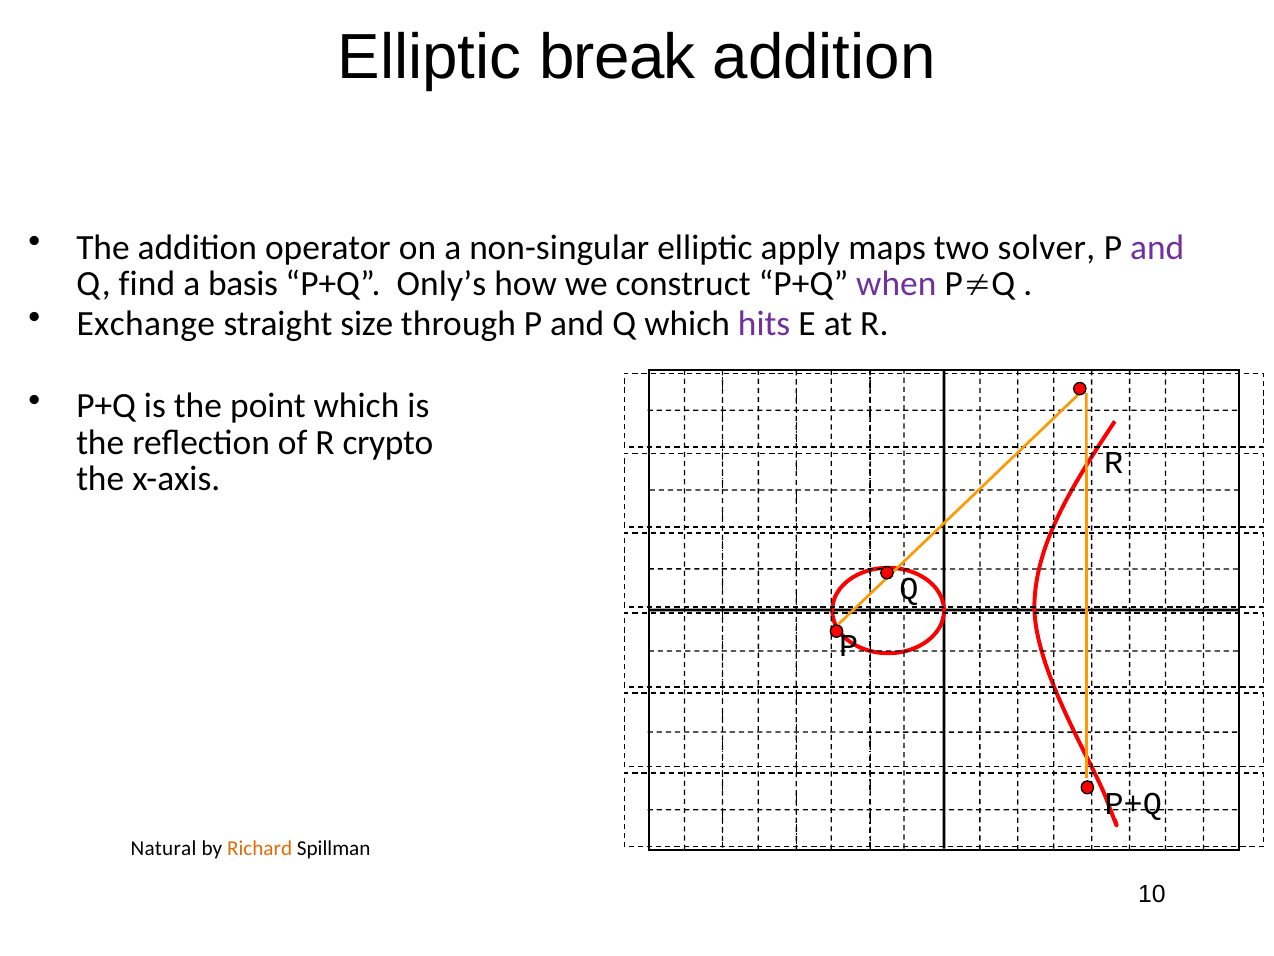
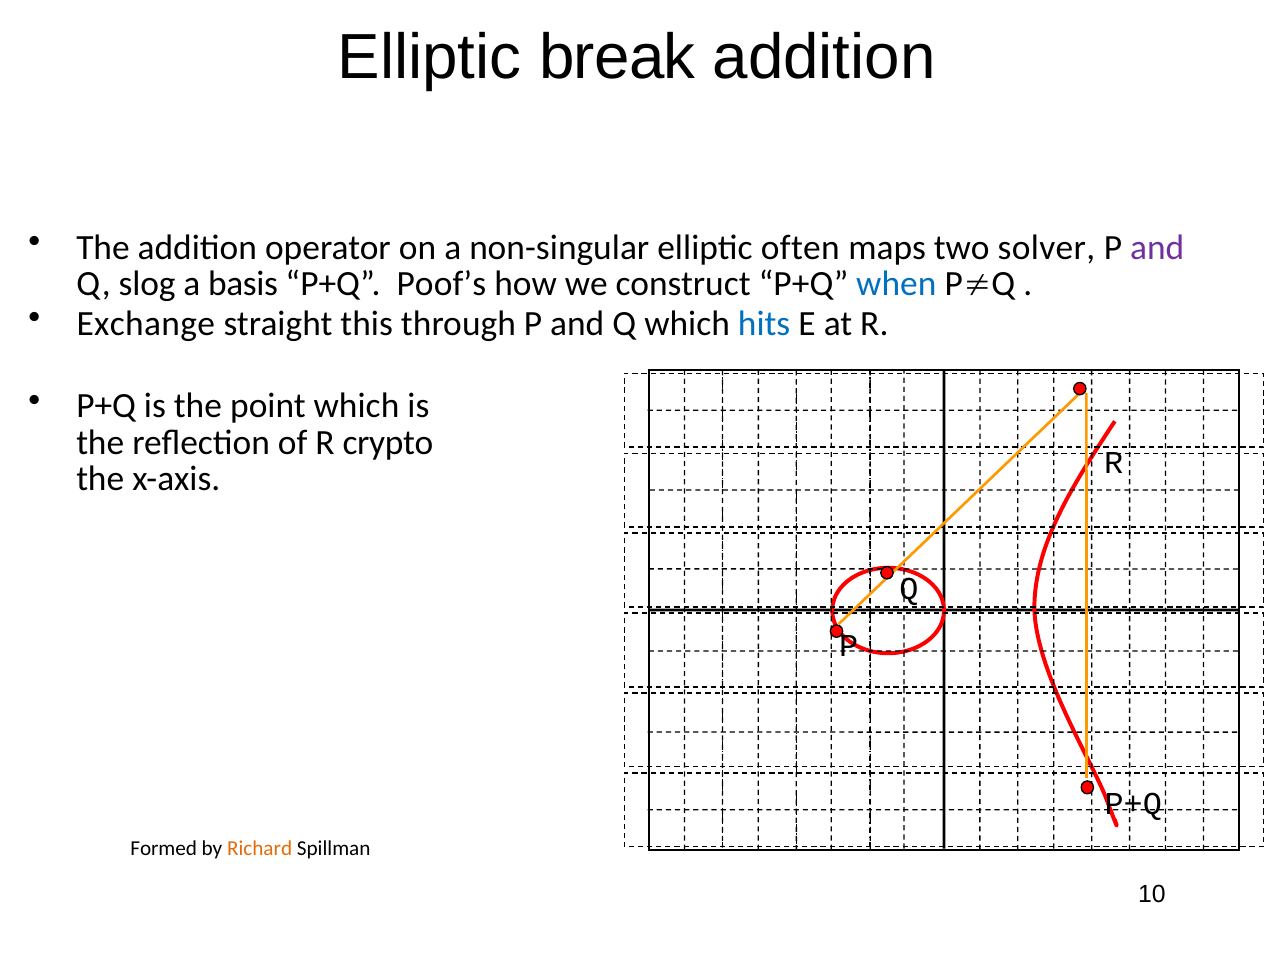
apply: apply -> often
find: find -> slog
Only’s: Only’s -> Poof’s
when colour: purple -> blue
size: size -> this
hits colour: purple -> blue
Natural: Natural -> Formed
